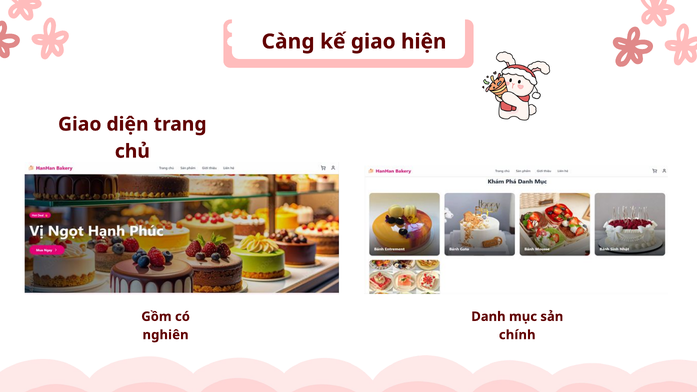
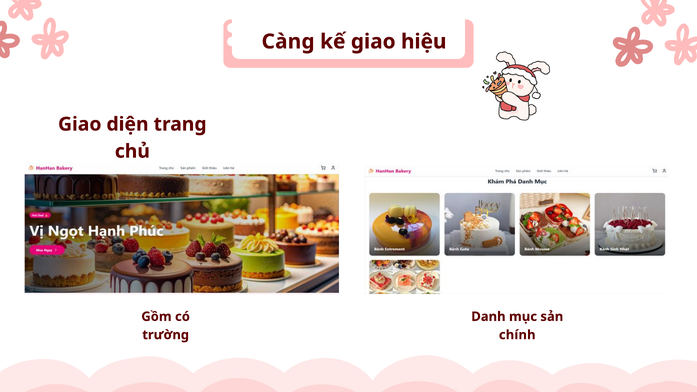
hiện: hiện -> hiệu
nghiên: nghiên -> trường
